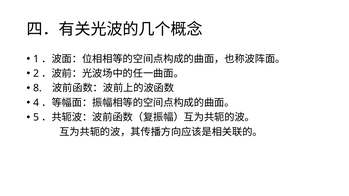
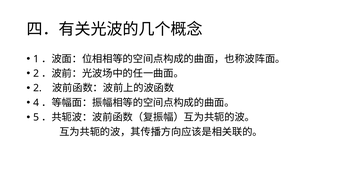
8 at (37, 88): 8 -> 2
